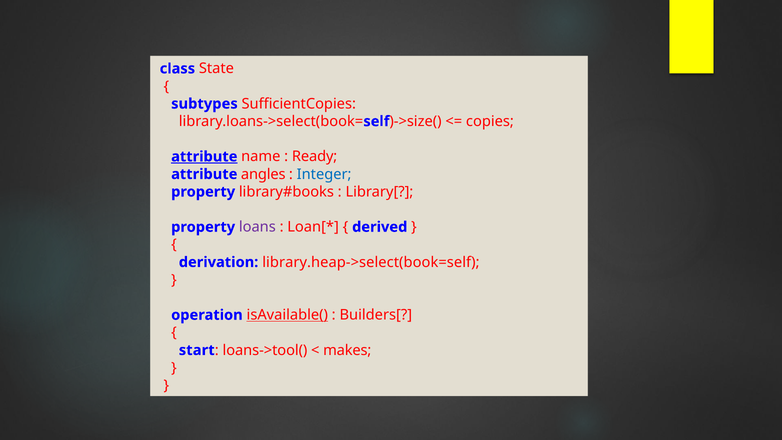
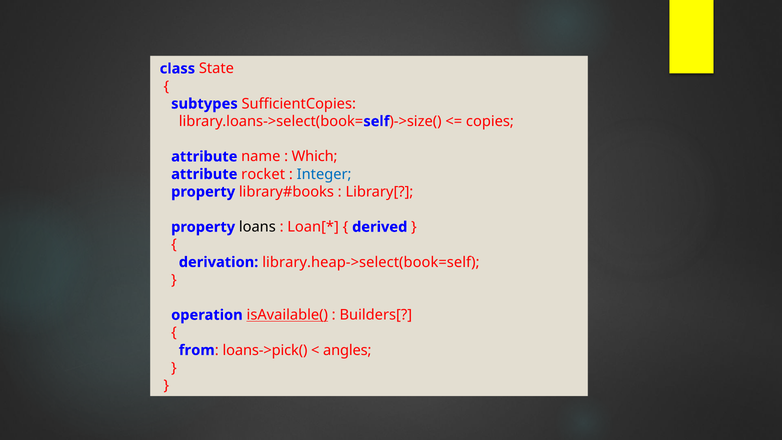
attribute at (204, 157) underline: present -> none
Ready: Ready -> Which
angles: angles -> rocket
loans colour: purple -> black
start: start -> from
loans->tool(: loans->tool( -> loans->pick(
makes: makes -> angles
